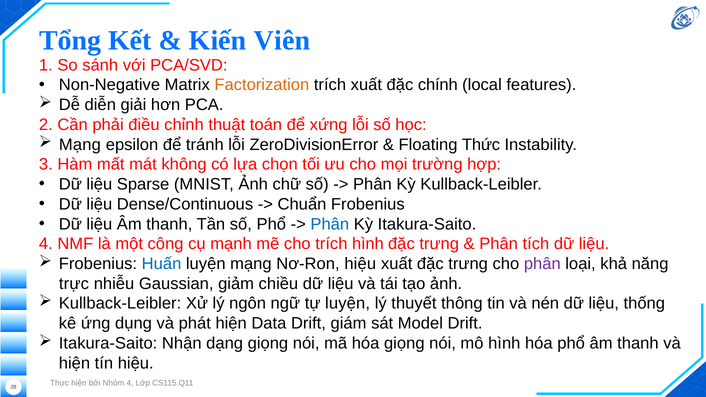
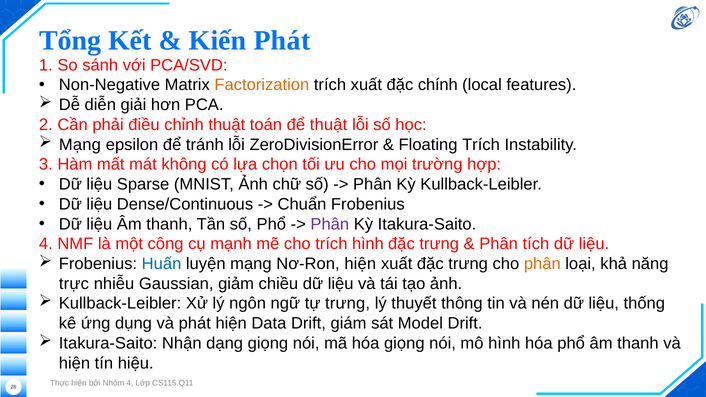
Kiến Viên: Viên -> Phát
để xứng: xứng -> thuật
Floating Thức: Thức -> Trích
Phân at (330, 224) colour: blue -> purple
Nơ-Ron hiệu: hiệu -> hiện
phân at (542, 264) colour: purple -> orange
tự luyện: luyện -> trưng
